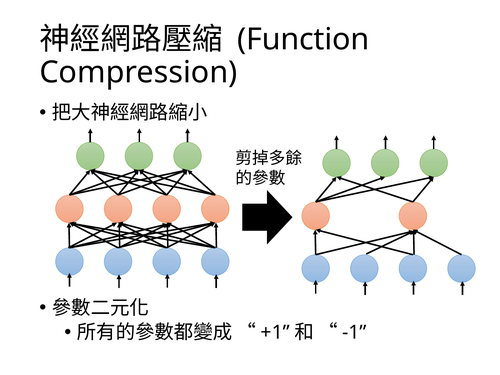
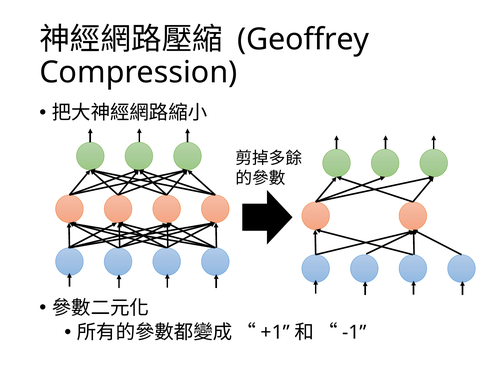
Function: Function -> Geoffrey
